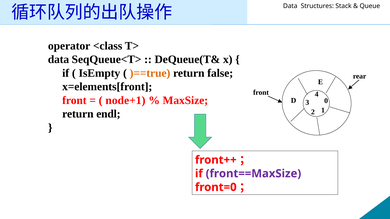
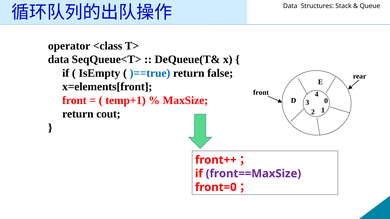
)==true colour: orange -> blue
node+1: node+1 -> temp+1
endl: endl -> cout
